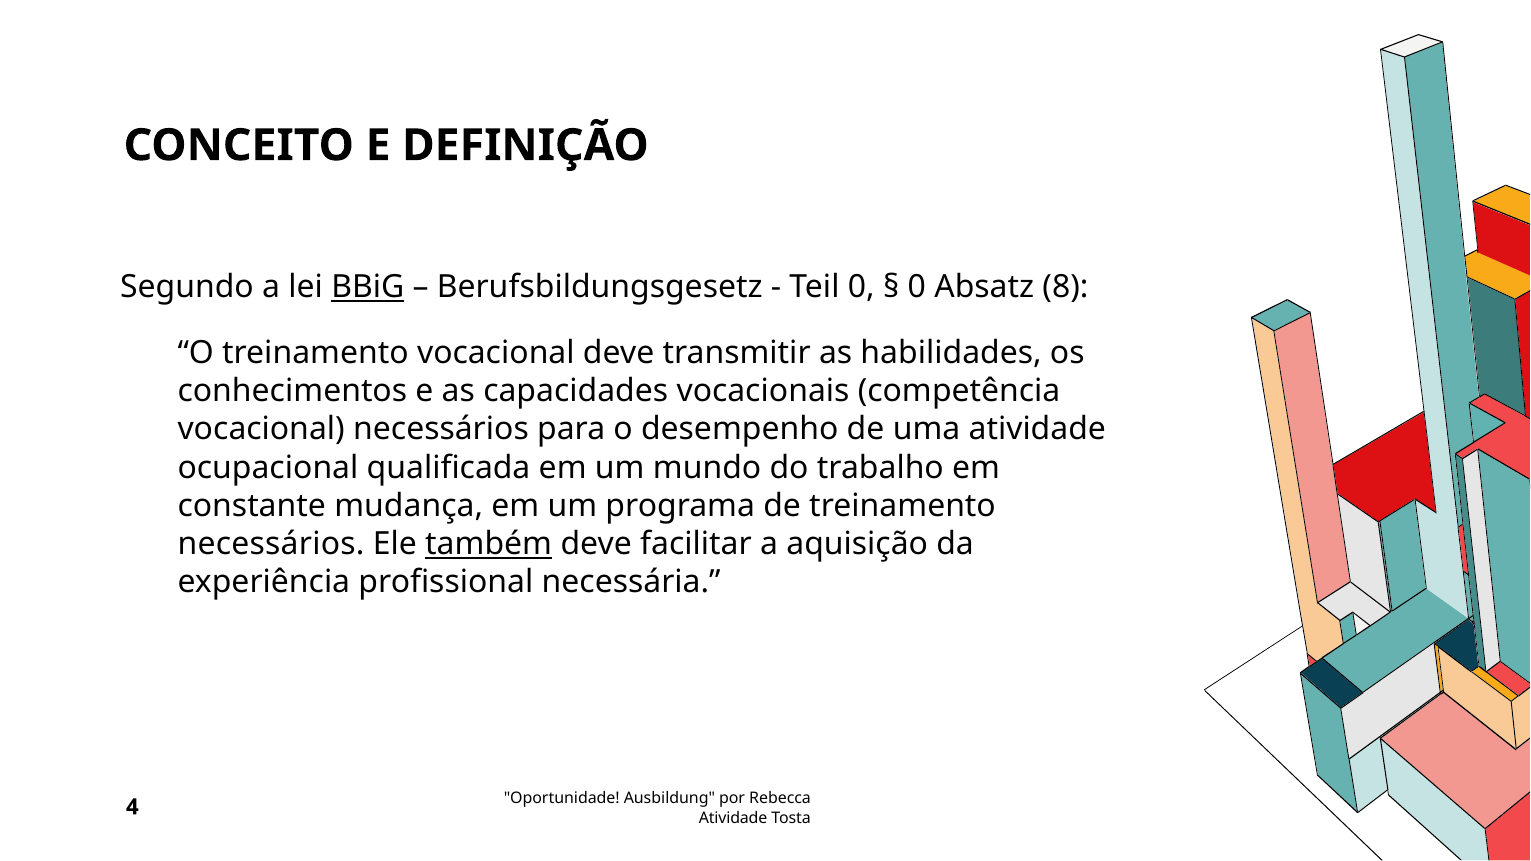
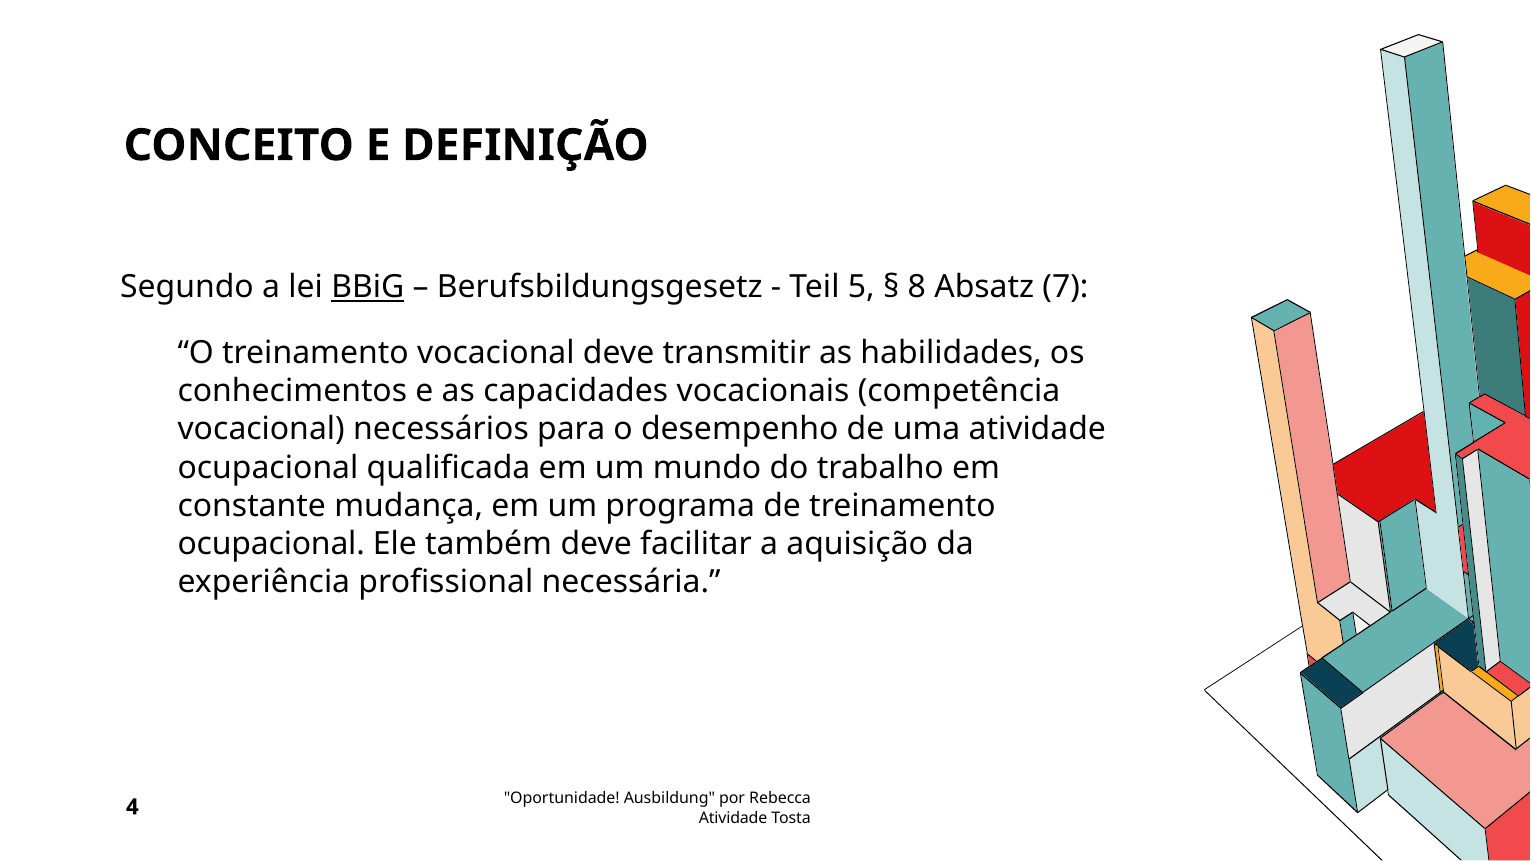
Teil 0: 0 -> 5
0 at (917, 287): 0 -> 8
8: 8 -> 7
necessários at (271, 544): necessários -> ocupacional
também underline: present -> none
